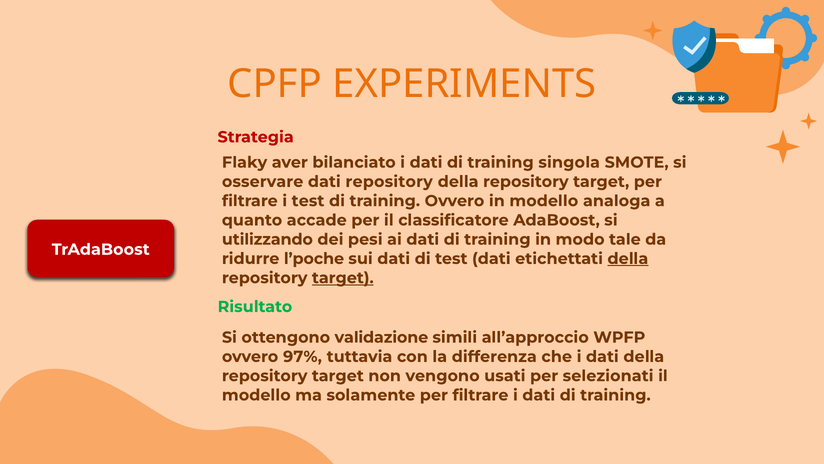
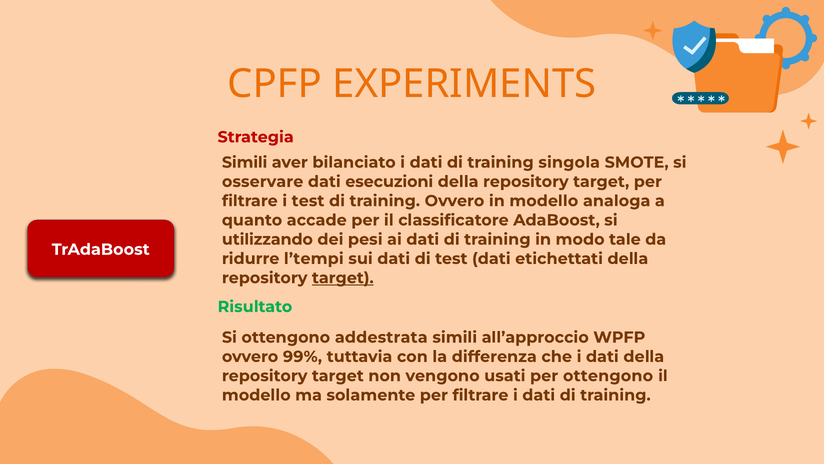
Flaky at (245, 162): Flaky -> Simili
dati repository: repository -> esecuzioni
l’poche: l’poche -> l’tempi
della at (628, 258) underline: present -> none
validazione: validazione -> addestrata
97%: 97% -> 99%
per selezionati: selezionati -> ottengono
